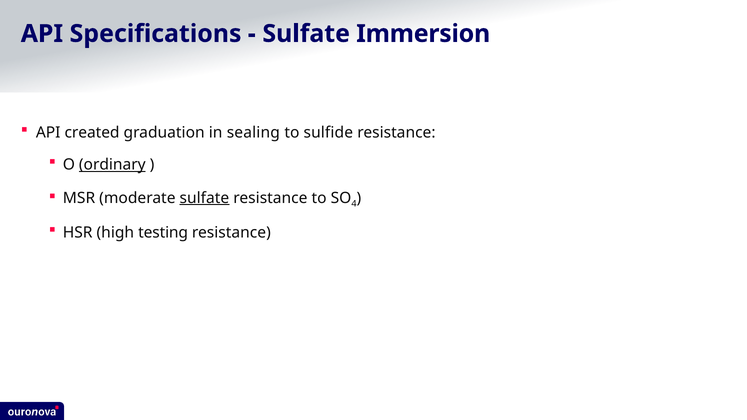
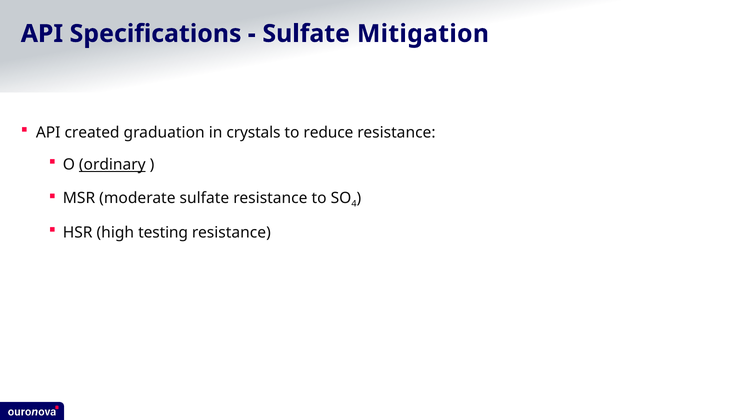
Immersion: Immersion -> Mitigation
sealing: sealing -> crystals
sulfide: sulfide -> reduce
sulfate at (204, 198) underline: present -> none
